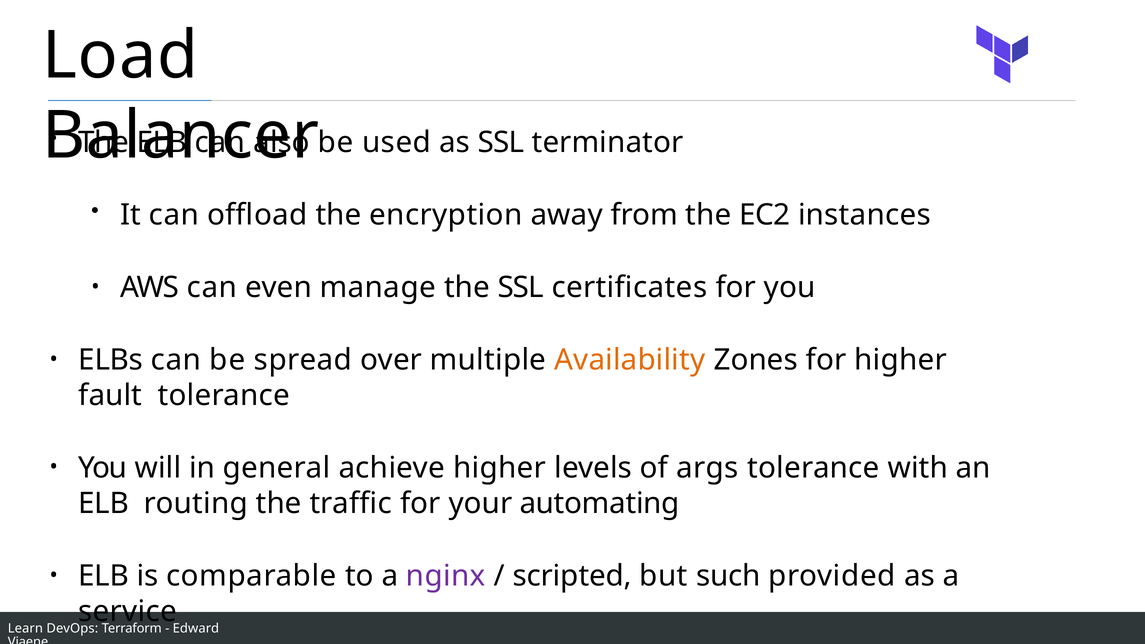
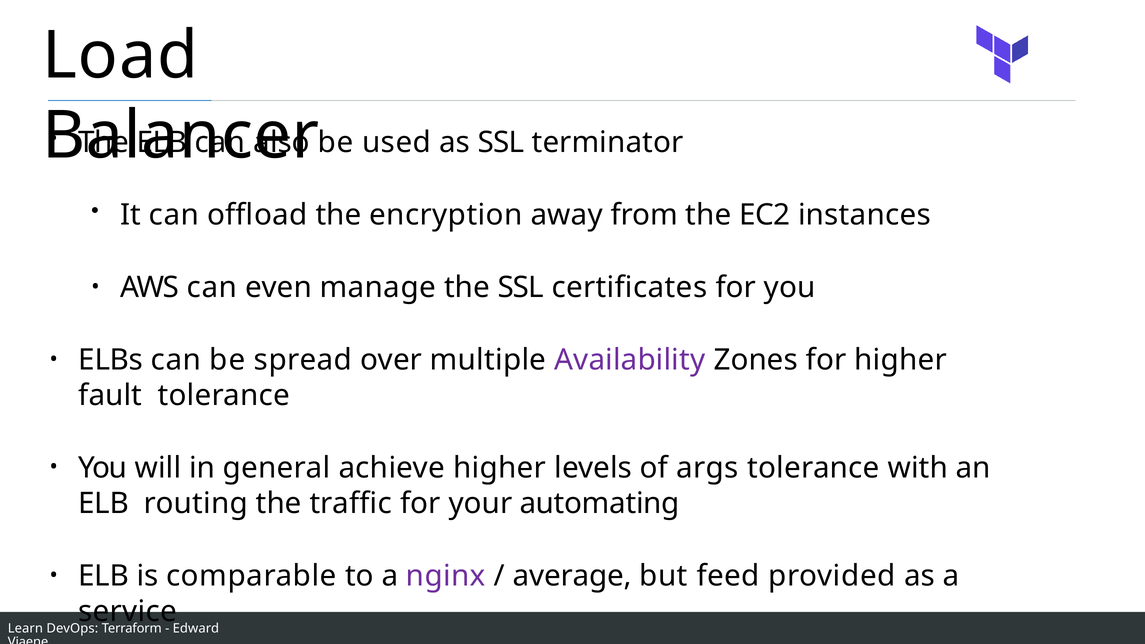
Availability colour: orange -> purple
scripted: scripted -> average
such: such -> feed
